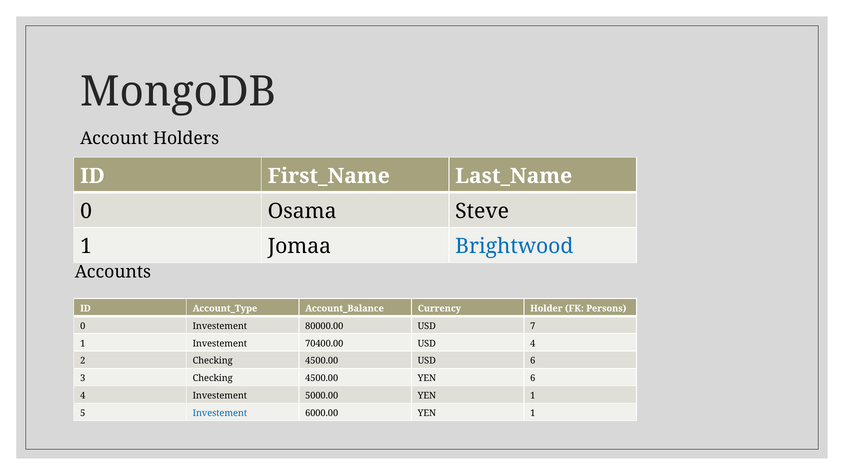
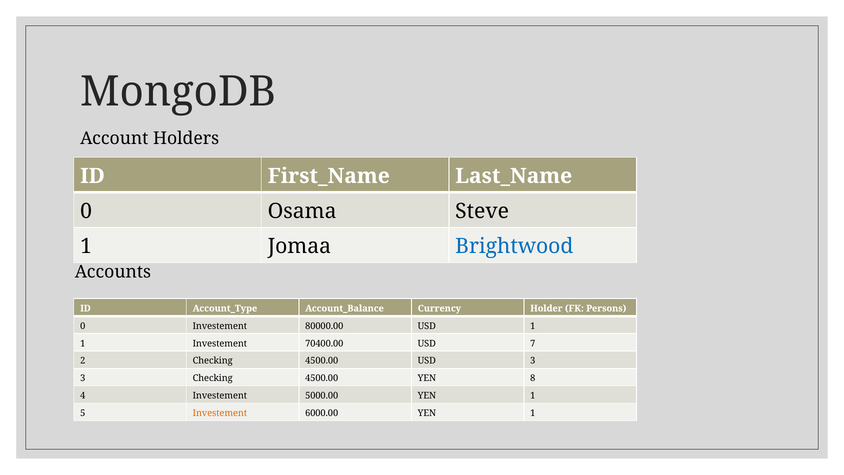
USD 7: 7 -> 1
USD 4: 4 -> 7
USD 6: 6 -> 3
YEN 6: 6 -> 8
Investement at (220, 413) colour: blue -> orange
